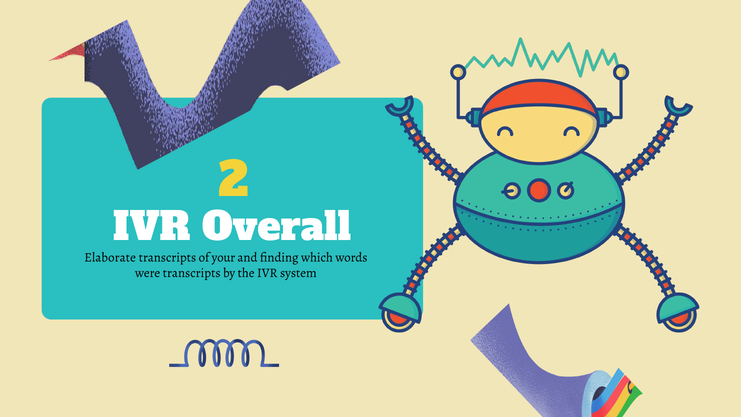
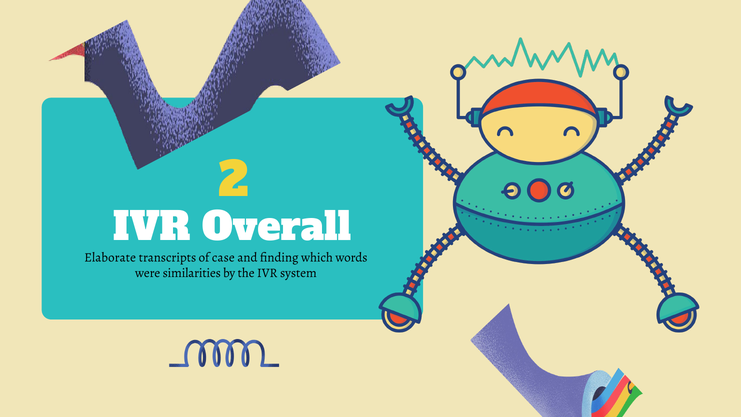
your: your -> case
were transcripts: transcripts -> similarities
